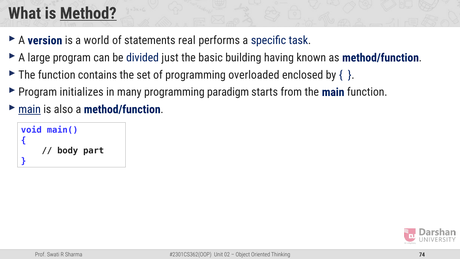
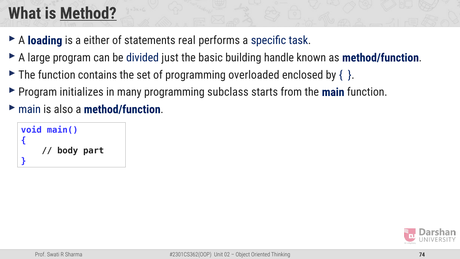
version: version -> loading
world: world -> either
having: having -> handle
paradigm: paradigm -> subclass
main at (30, 109) underline: present -> none
